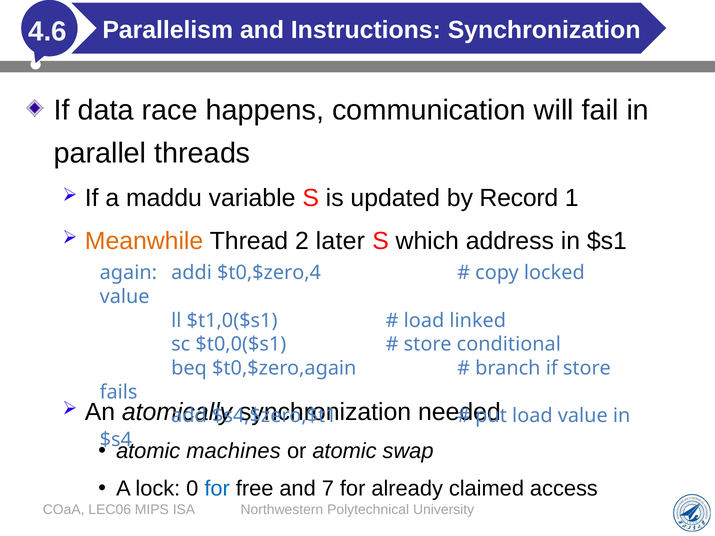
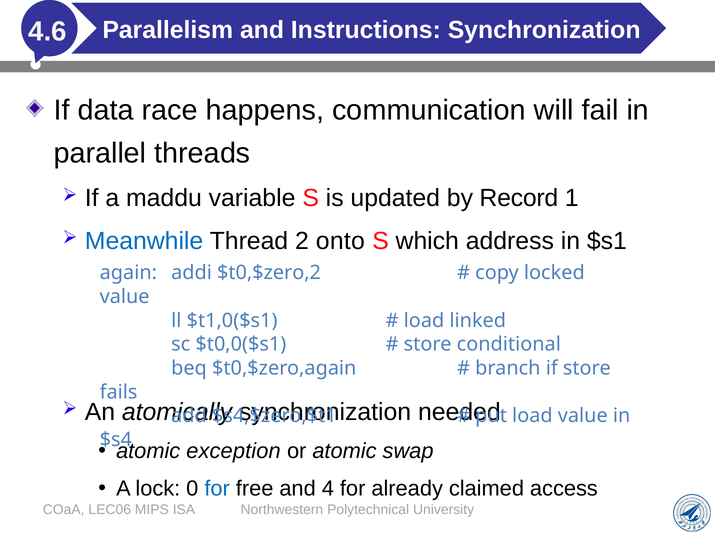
Meanwhile colour: orange -> blue
later: later -> onto
$t0,$zero,4: $t0,$zero,4 -> $t0,$zero,2
machines: machines -> exception
7: 7 -> 4
